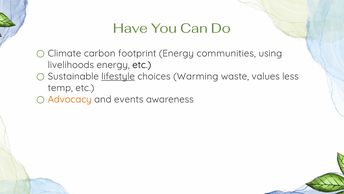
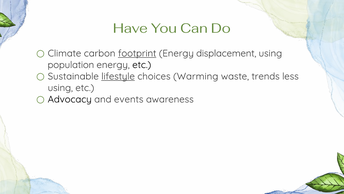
footprint underline: none -> present
communities: communities -> displacement
livelihoods: livelihoods -> population
values: values -> trends
temp at (60, 88): temp -> using
Advocacy colour: orange -> black
